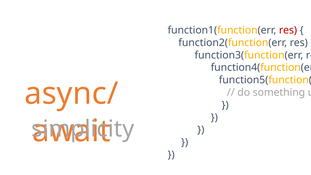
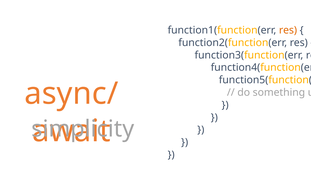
res at (288, 30) colour: red -> orange
